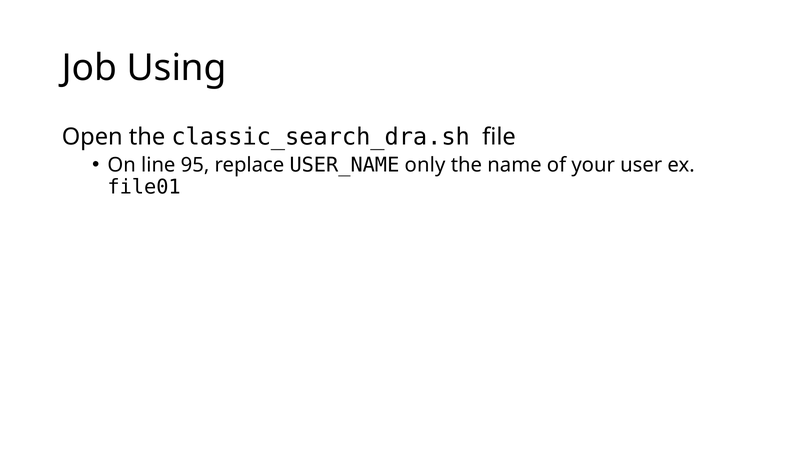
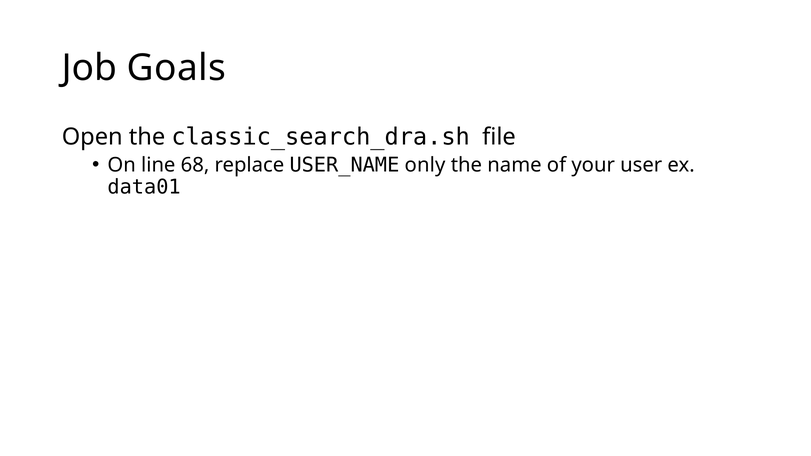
Using: Using -> Goals
95: 95 -> 68
file01: file01 -> data01
